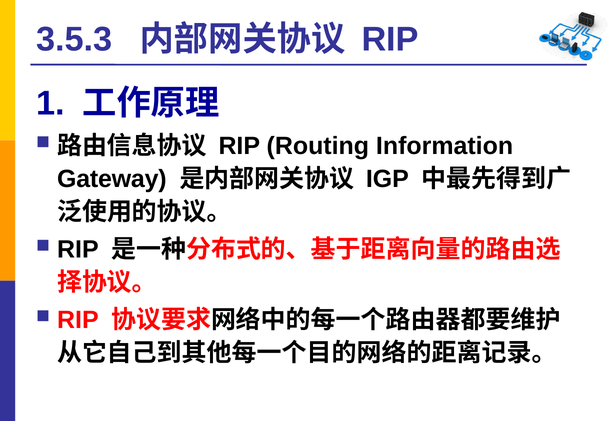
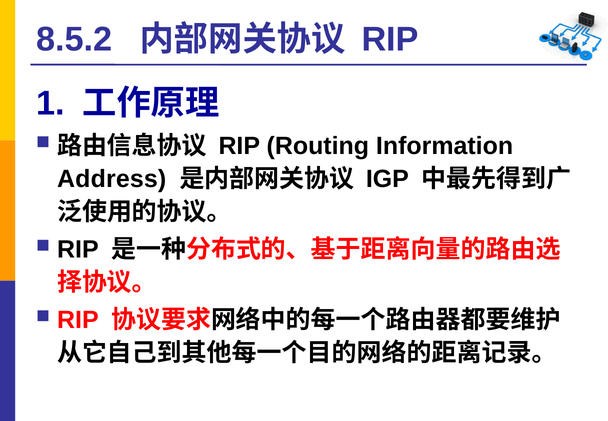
3.5.3: 3.5.3 -> 8.5.2
Gateway: Gateway -> Address
